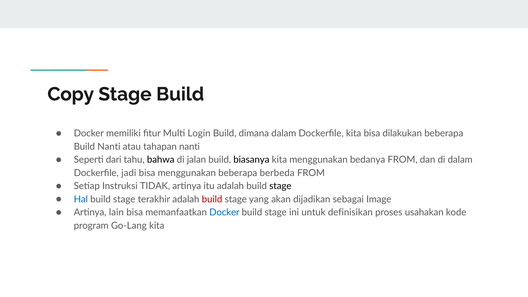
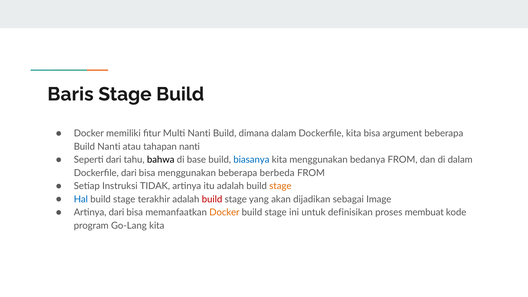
Copy: Copy -> Baris
Multi Login: Login -> Nanti
dilakukan: dilakukan -> argument
jalan: jalan -> base
biasanya colour: black -> blue
Dockerfile jadi: jadi -> dari
stage at (280, 186) colour: black -> orange
Artinya lain: lain -> dari
Docker at (224, 212) colour: blue -> orange
usahakan: usahakan -> membuat
